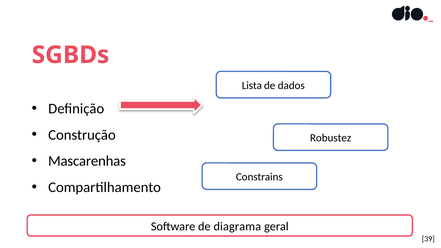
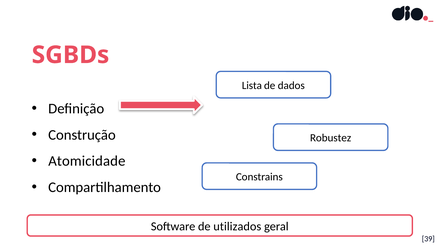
Mascarenhas: Mascarenhas -> Atomicidade
diagrama: diagrama -> utilizados
